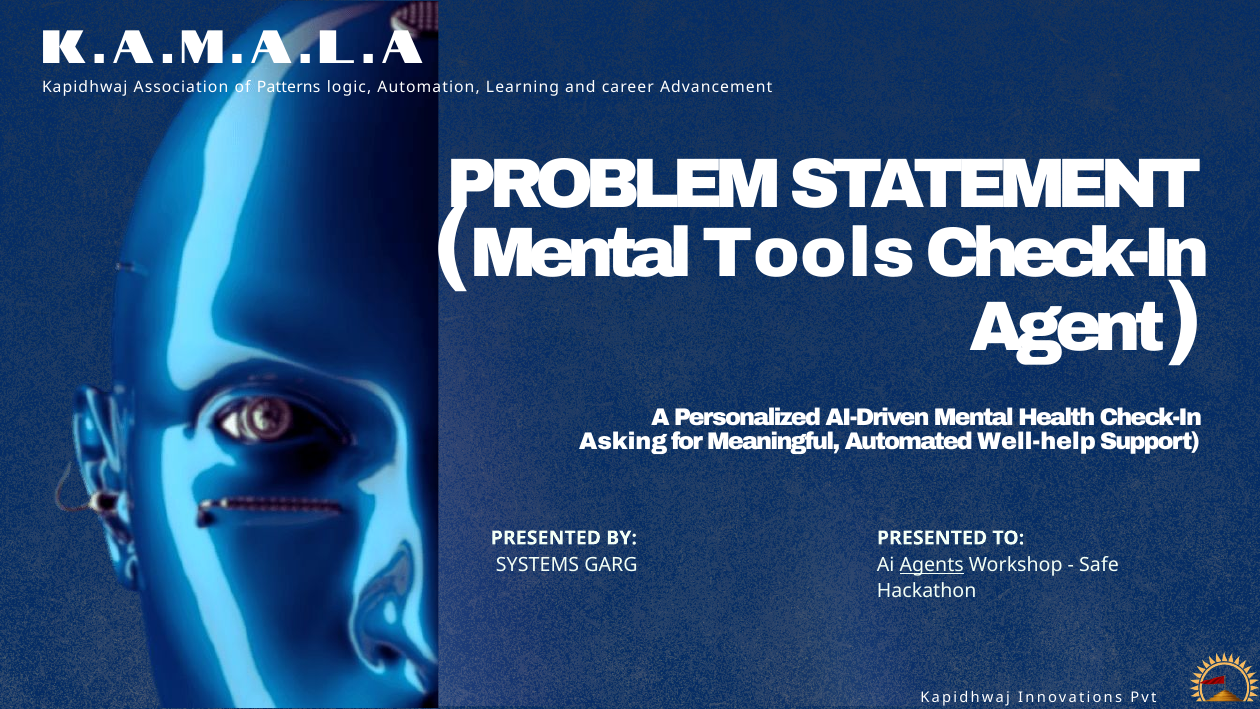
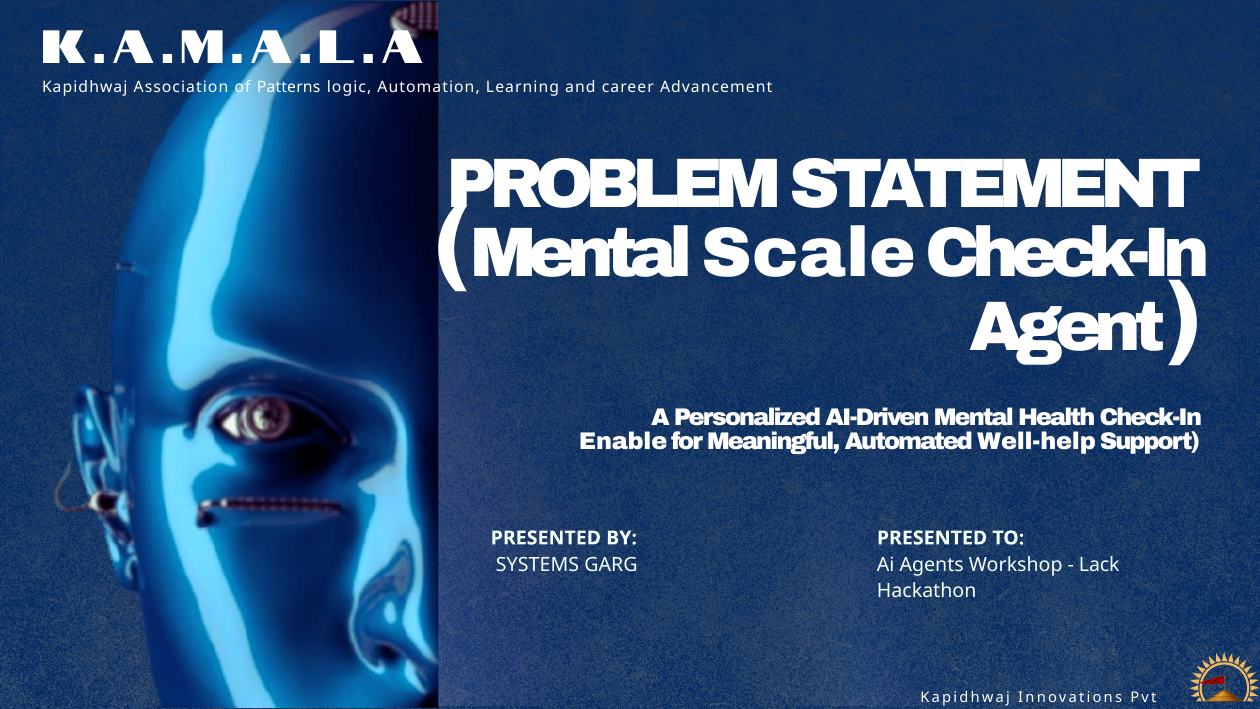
Tools: Tools -> Scale
Asking: Asking -> Enable
Agents underline: present -> none
Safe: Safe -> Lack
